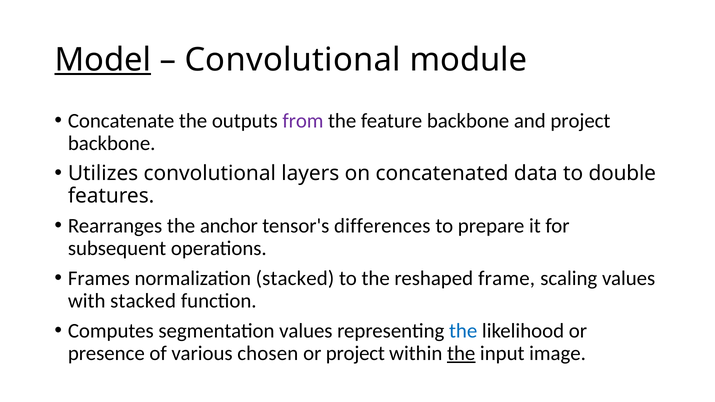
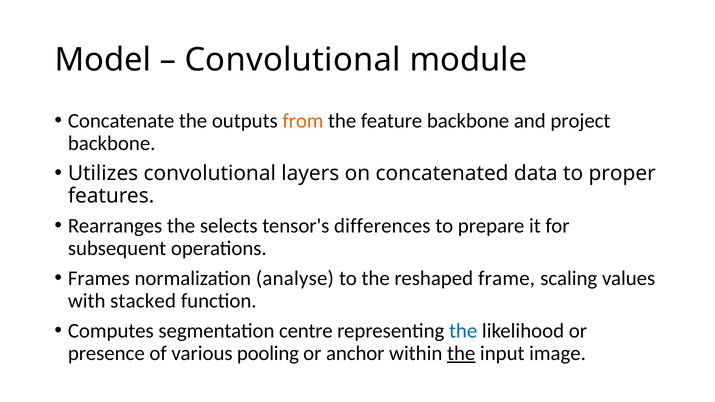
Model underline: present -> none
from colour: purple -> orange
double: double -> proper
anchor: anchor -> selects
normalization stacked: stacked -> analyse
segmentation values: values -> centre
chosen: chosen -> pooling
or project: project -> anchor
